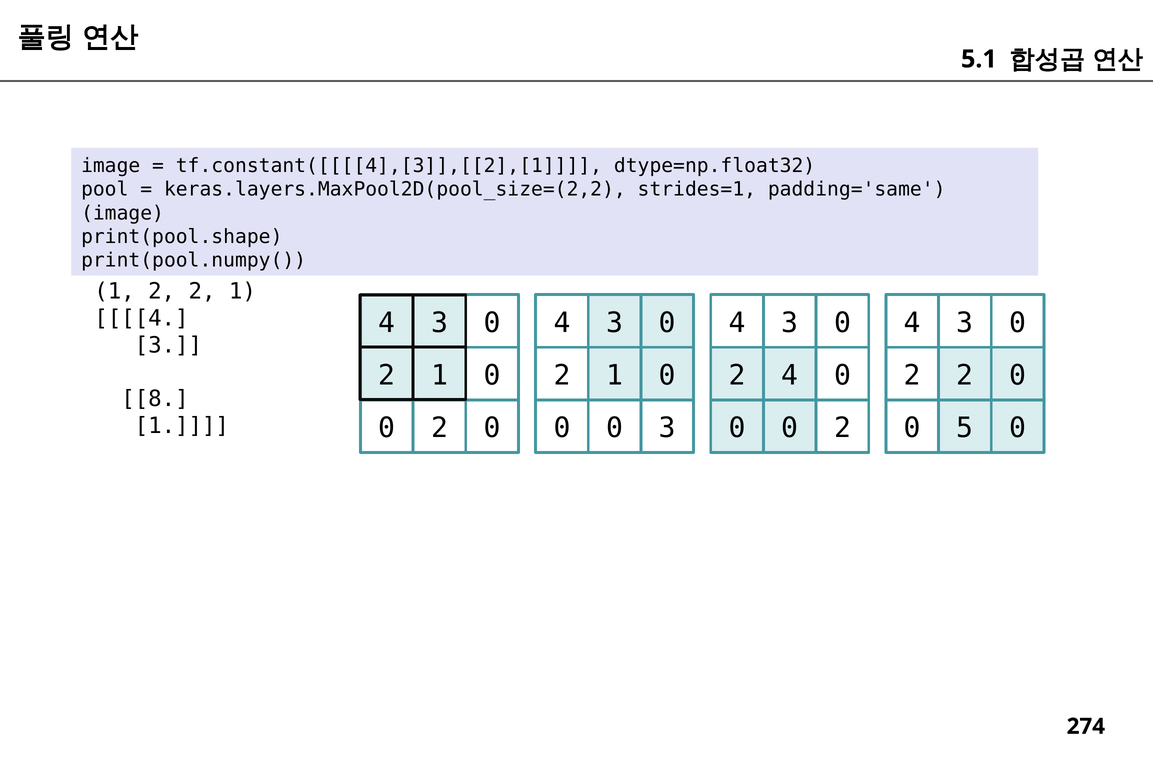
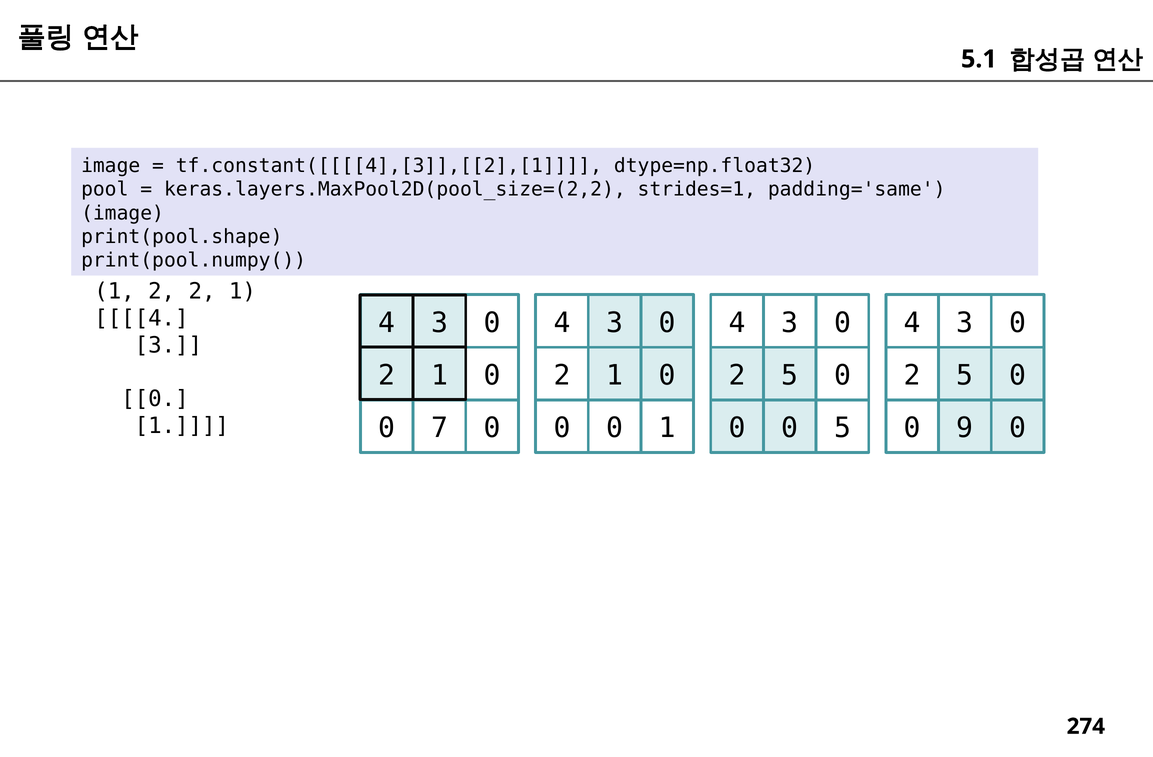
4 at (790, 376): 4 -> 5
2 at (965, 376): 2 -> 5
8 at (155, 399): 8 -> 0
2 at (439, 428): 2 -> 7
0 0 3: 3 -> 1
2 at (842, 428): 2 -> 5
5: 5 -> 9
